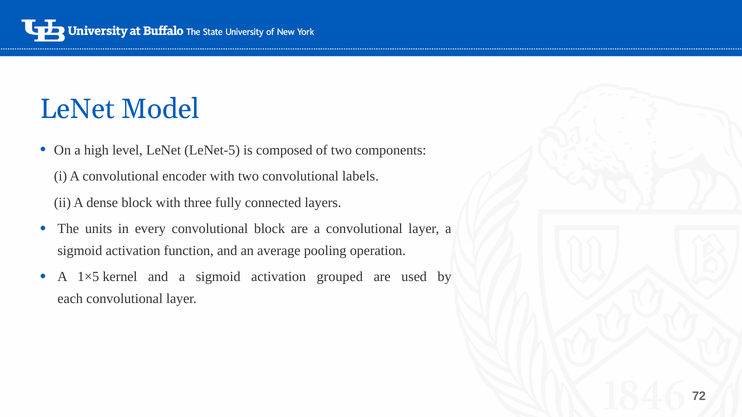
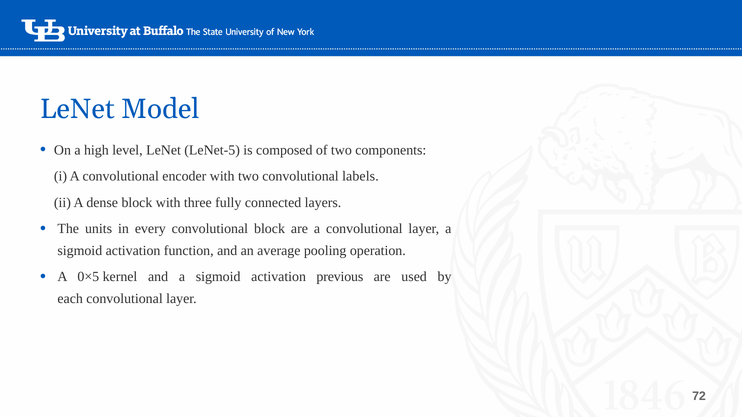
1×5: 1×5 -> 0×5
grouped: grouped -> previous
